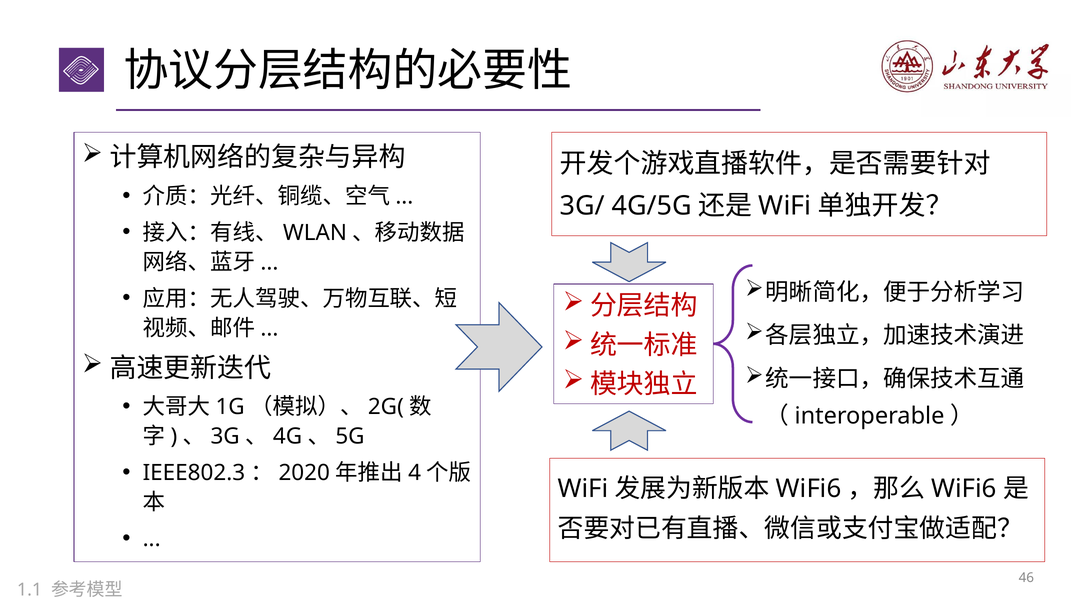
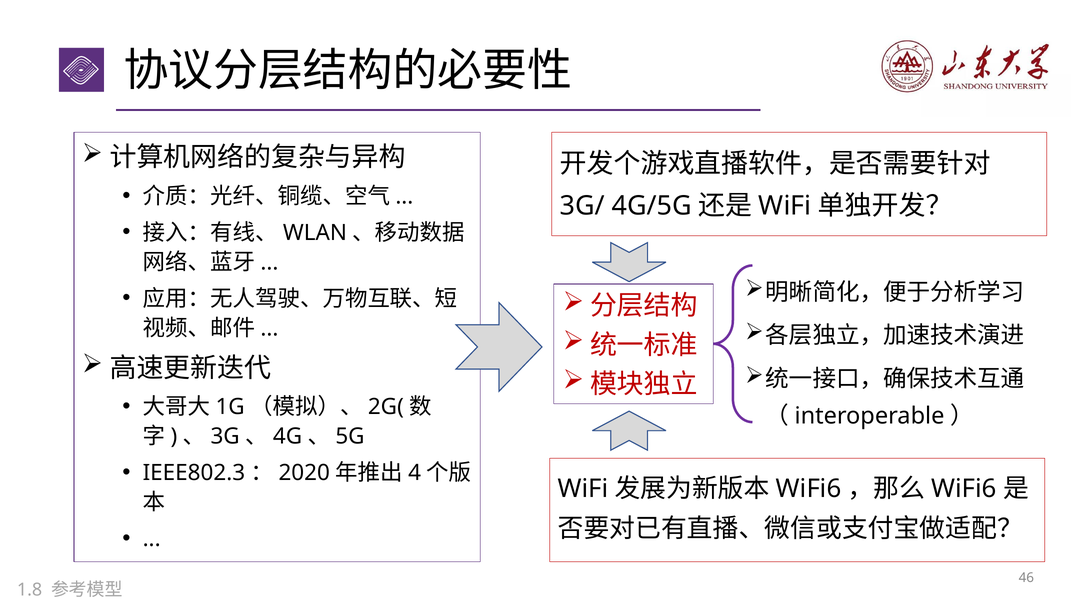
1.1: 1.1 -> 1.8
